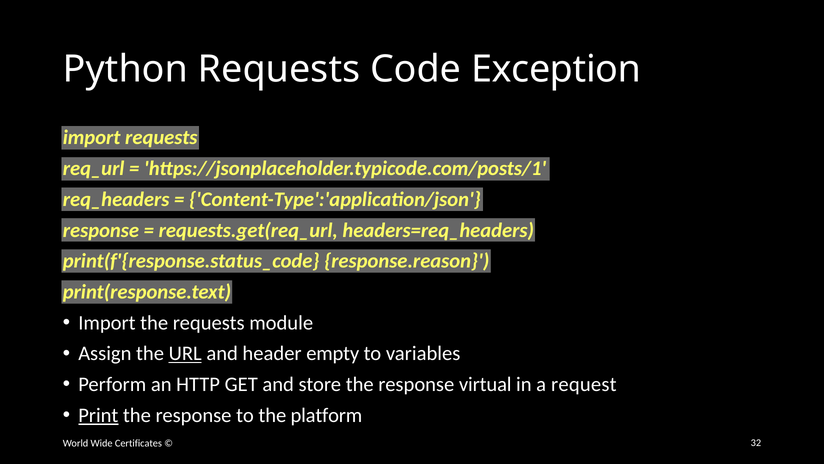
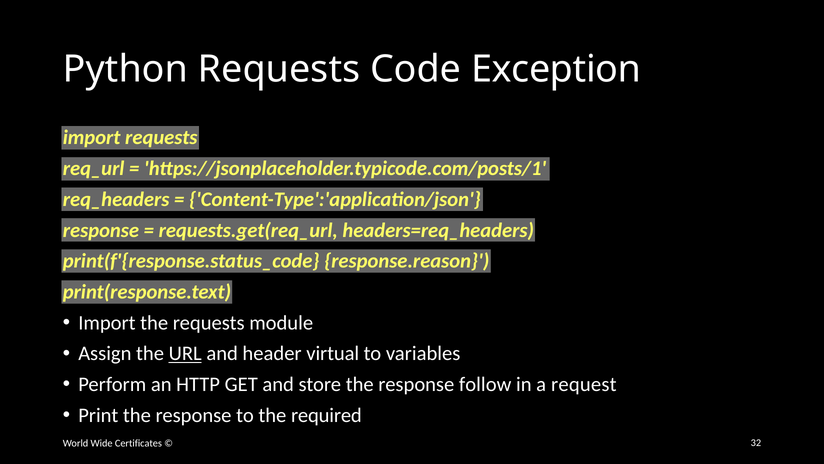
empty: empty -> virtual
virtual: virtual -> follow
Print underline: present -> none
platform: platform -> required
